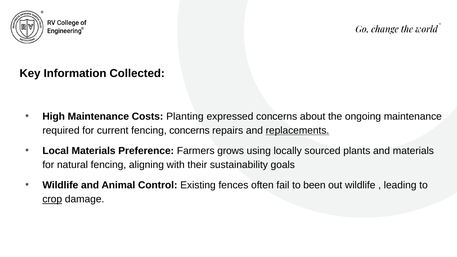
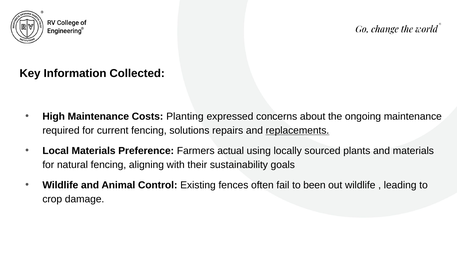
fencing concerns: concerns -> solutions
grows: grows -> actual
crop underline: present -> none
